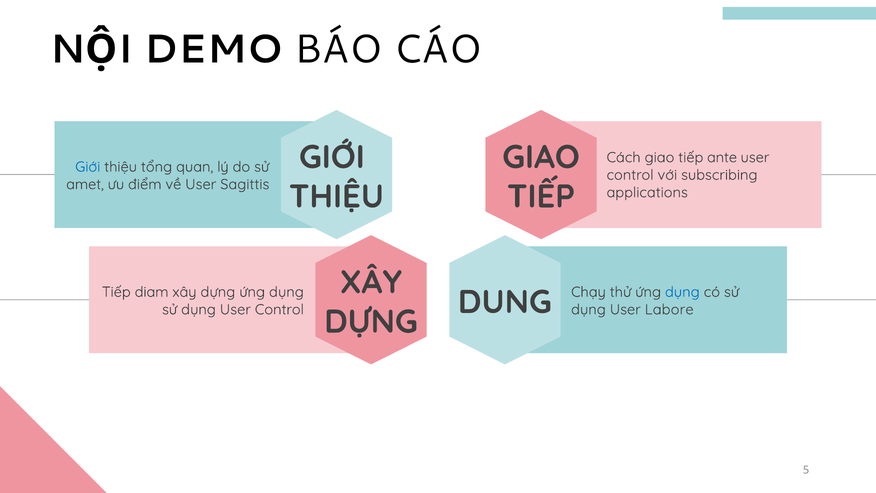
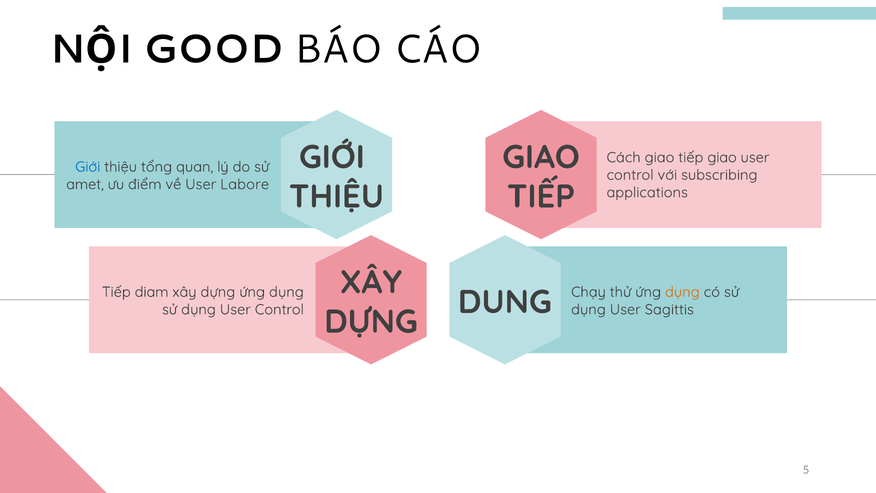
DEMO: DEMO -> GOOD
tiếp ante: ante -> giao
Sagittis: Sagittis -> Labore
dụng at (682, 292) colour: blue -> orange
Labore: Labore -> Sagittis
